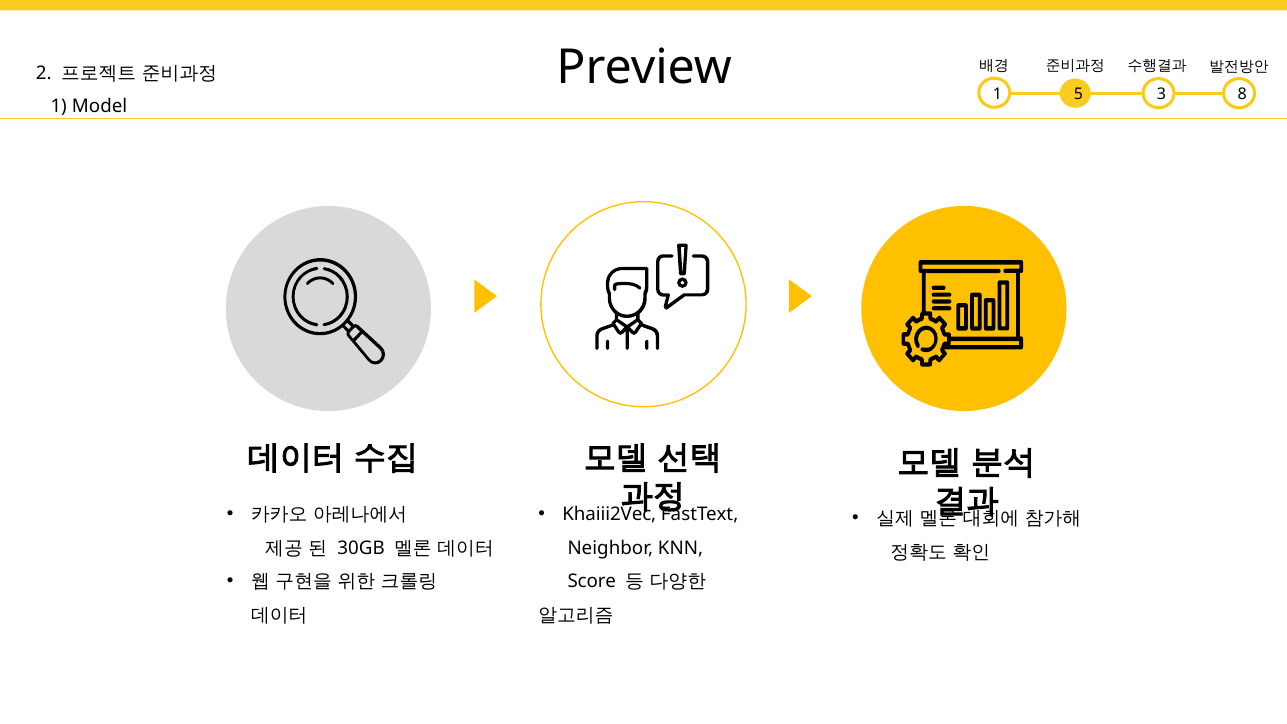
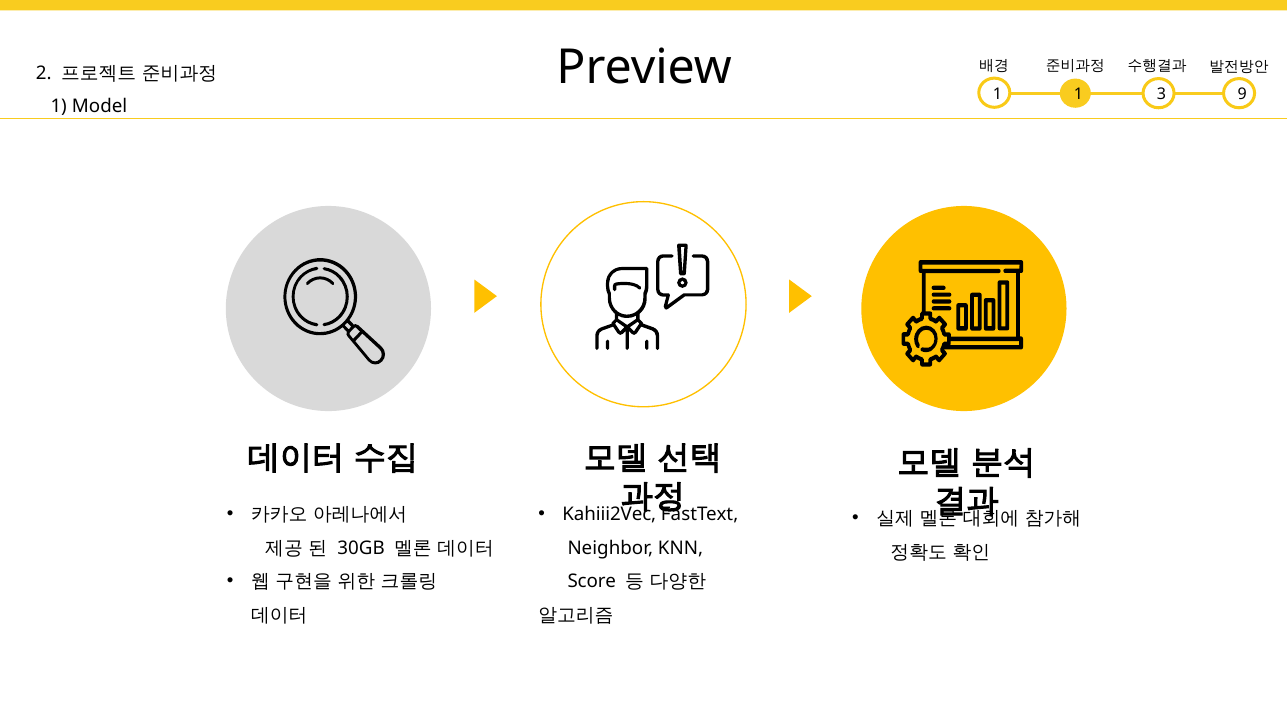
8: 8 -> 9
1 5: 5 -> 1
Khaiii2Vec: Khaiii2Vec -> Kahiii2Vec
